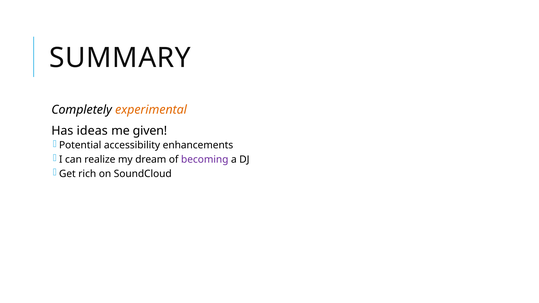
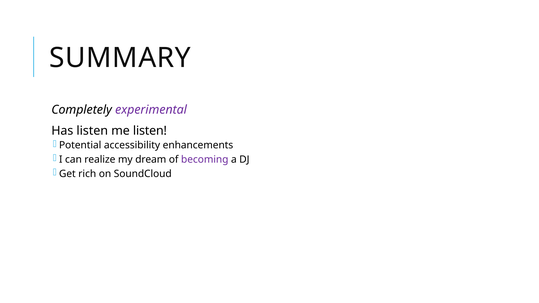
experimental colour: orange -> purple
Has ideas: ideas -> listen
me given: given -> listen
